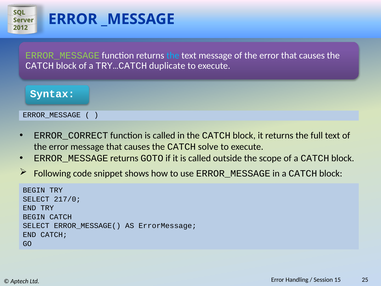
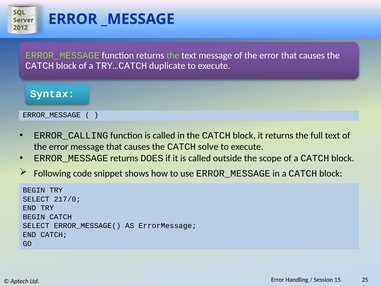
the at (173, 55) colour: light blue -> light green
ERROR_CORRECT: ERROR_CORRECT -> ERROR_CALLING
GOTO: GOTO -> DOES
